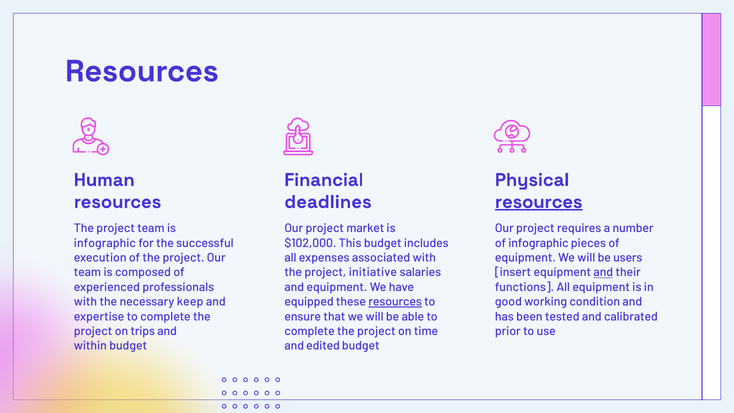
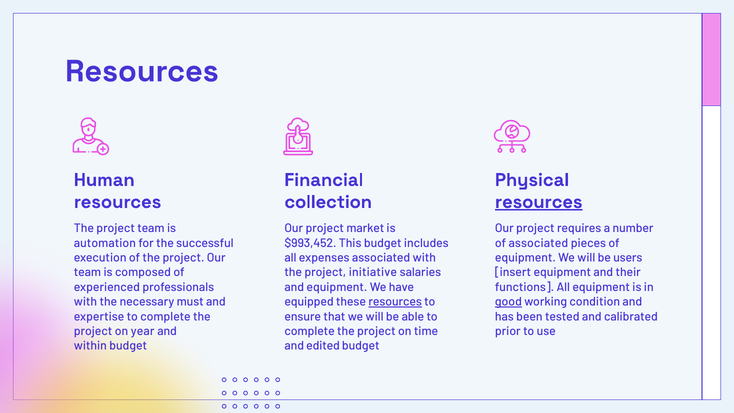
deadlines: deadlines -> collection
infographic at (105, 243): infographic -> automation
$102,000: $102,000 -> $993,452
of infographic: infographic -> associated
and at (603, 272) underline: present -> none
keep: keep -> must
good underline: none -> present
trips: trips -> year
